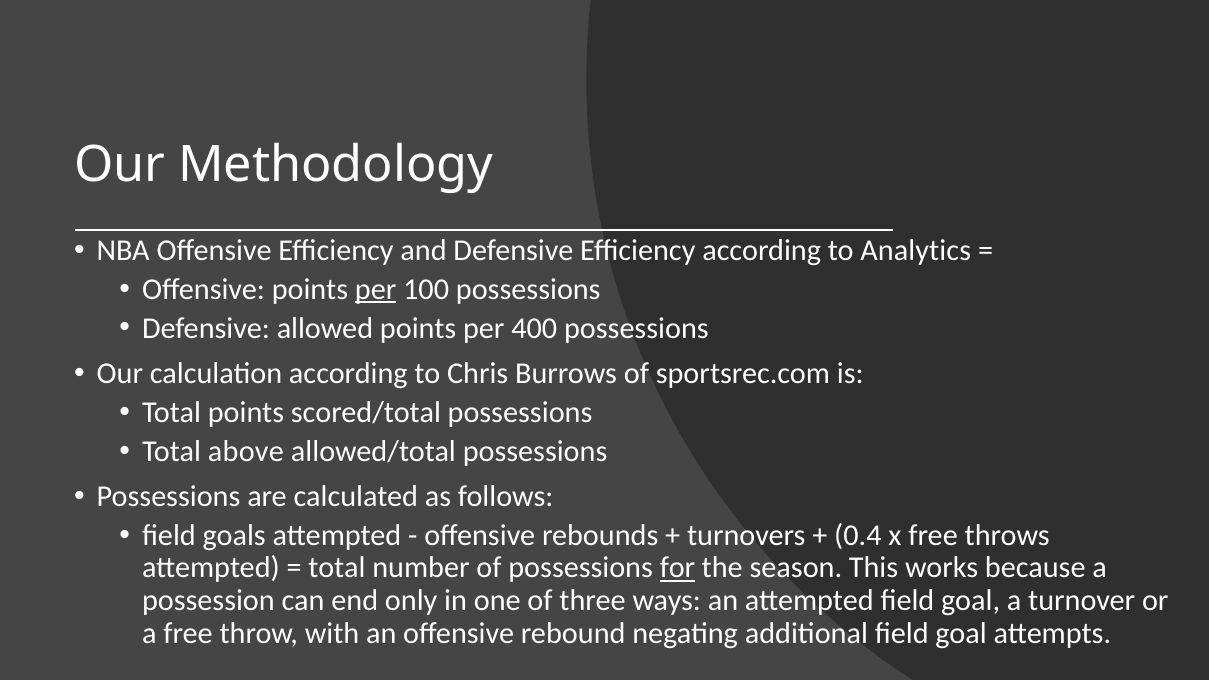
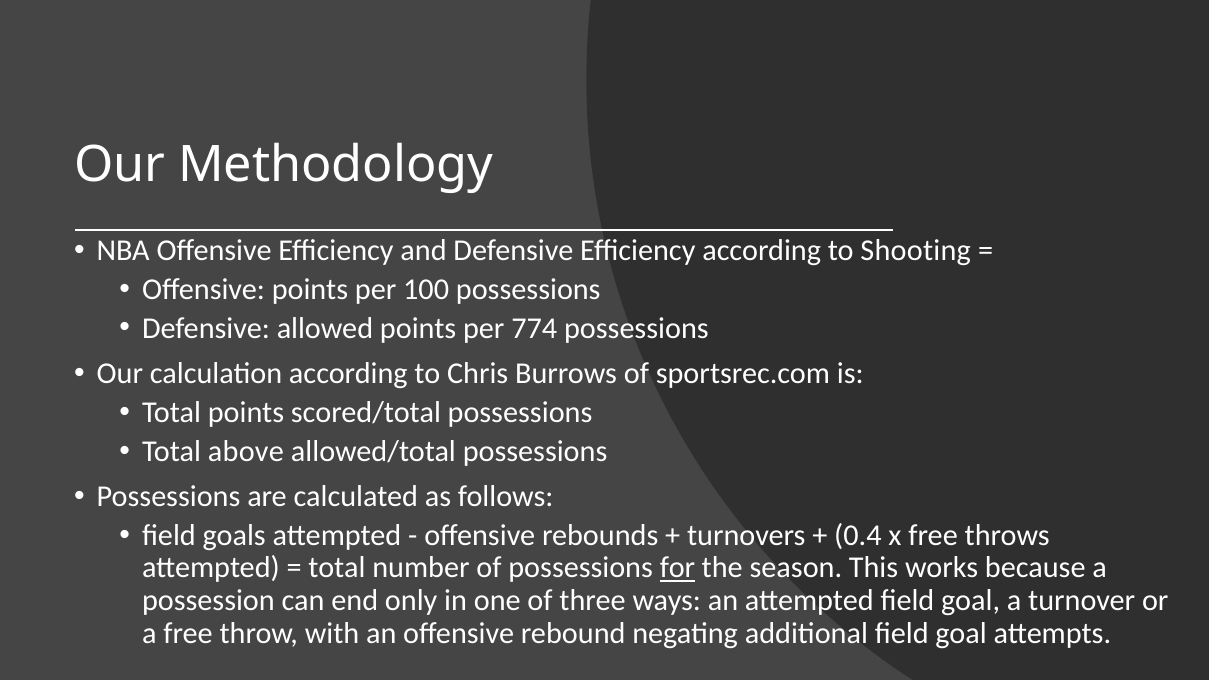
Analytics: Analytics -> Shooting
per at (376, 289) underline: present -> none
400: 400 -> 774
